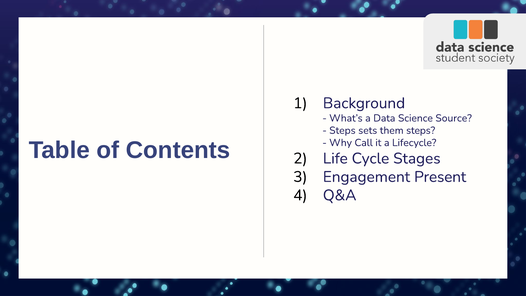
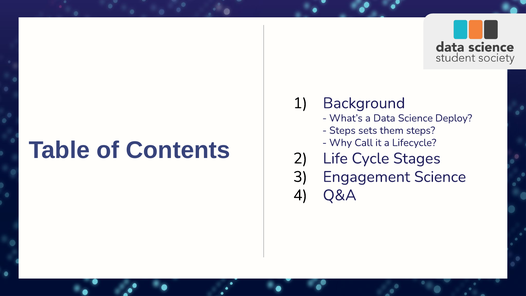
Source: Source -> Deploy
Engagement Present: Present -> Science
